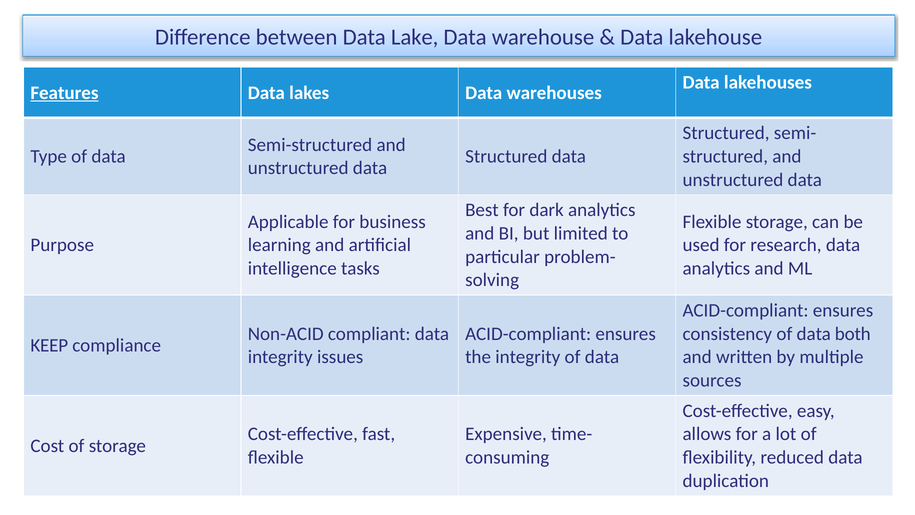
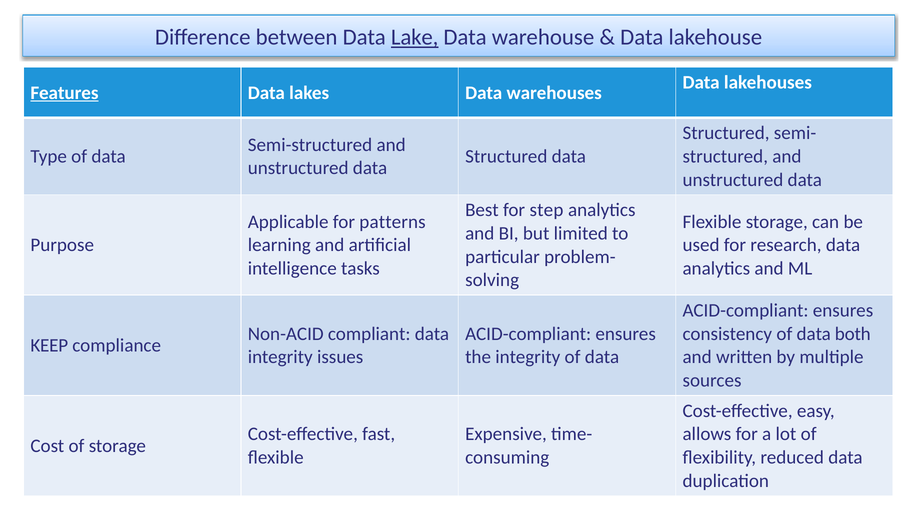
Lake underline: none -> present
dark: dark -> step
business: business -> patterns
